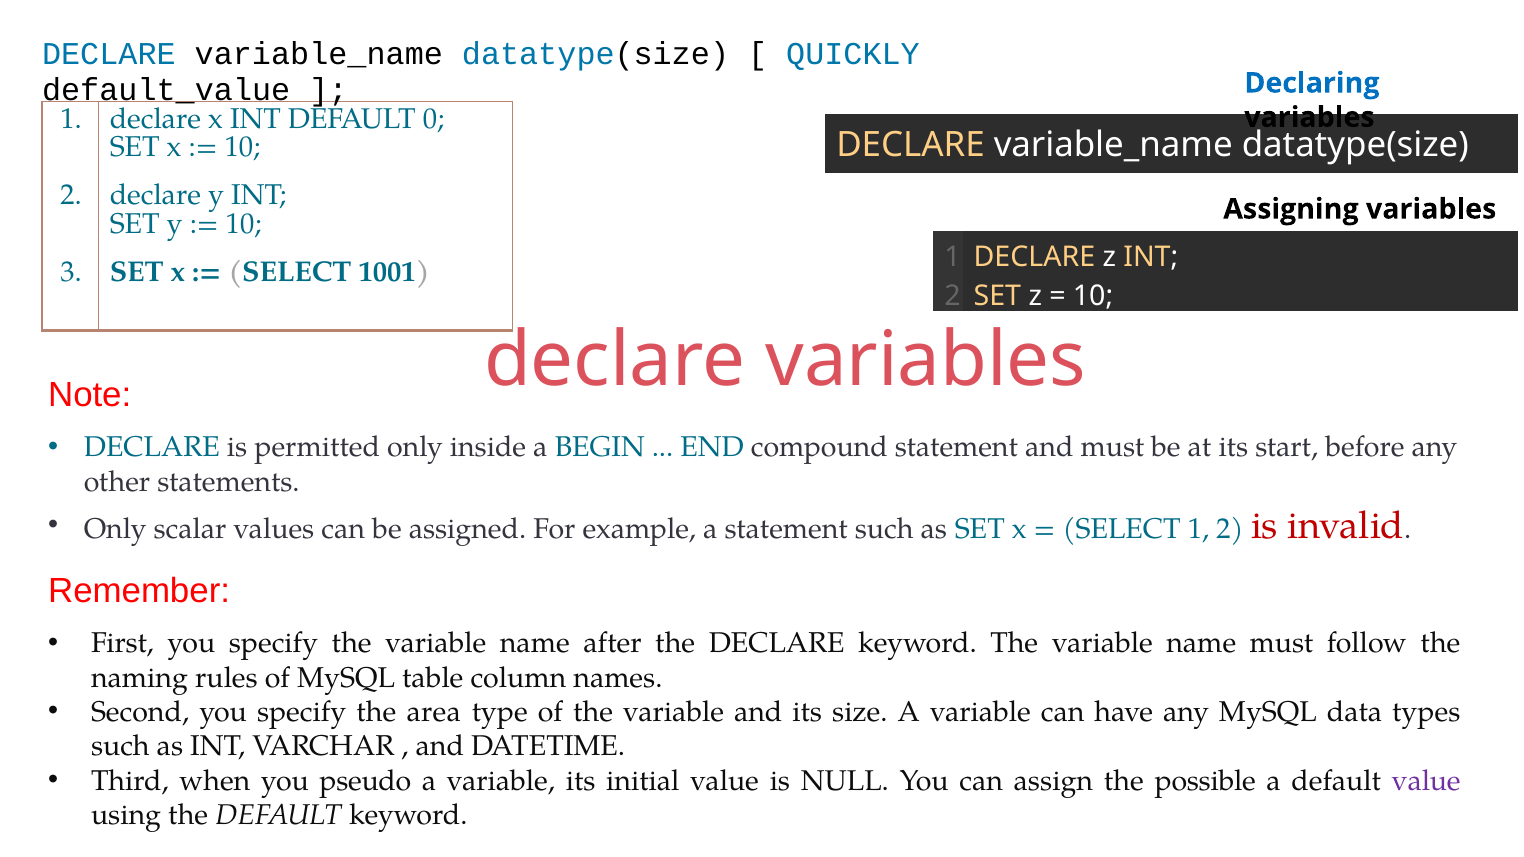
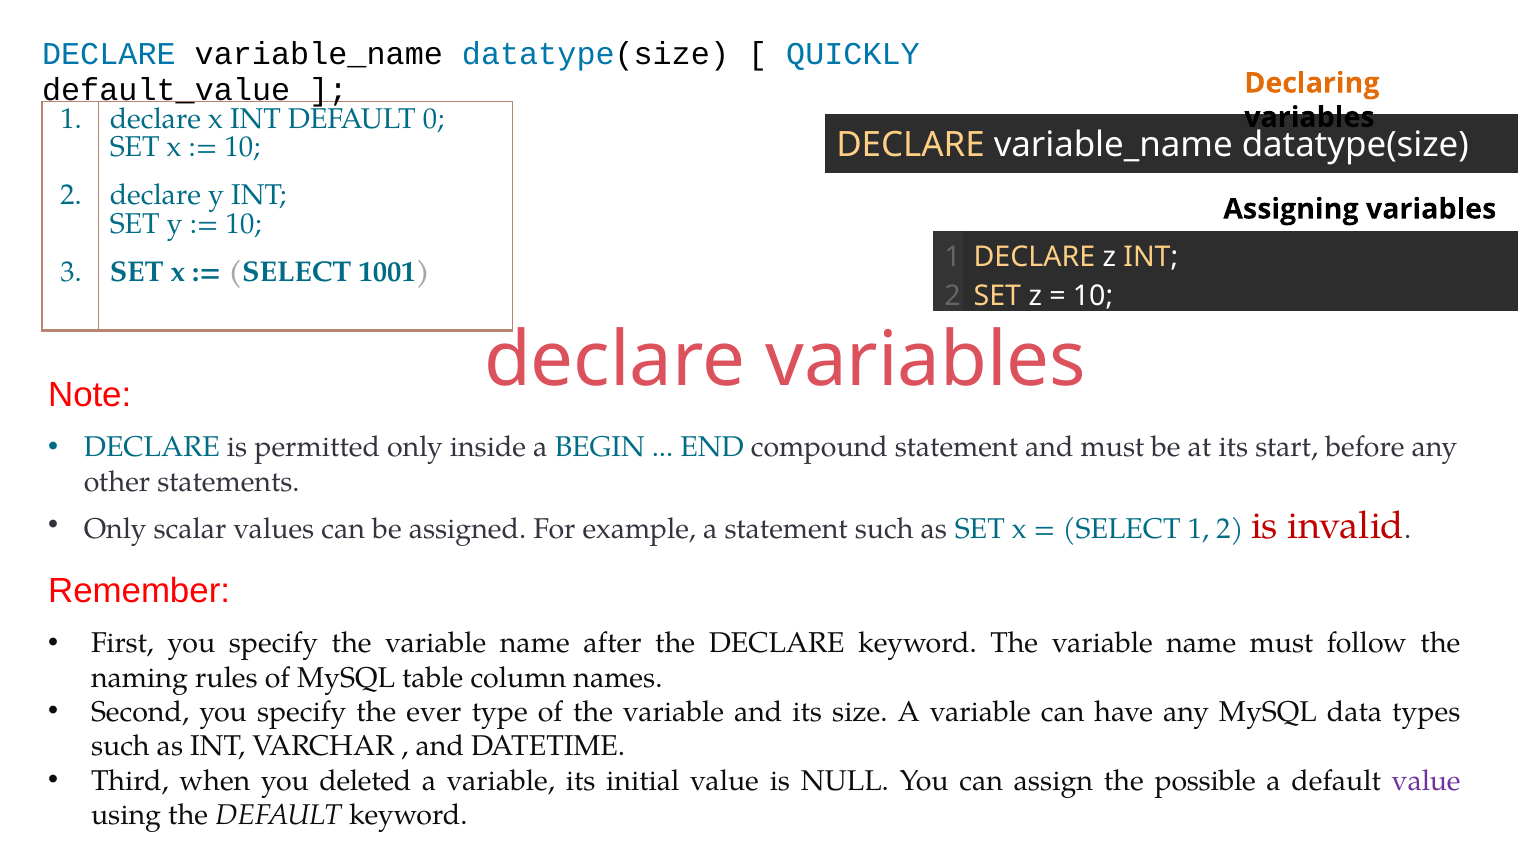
Declaring colour: blue -> orange
area: area -> ever
pseudo: pseudo -> deleted
